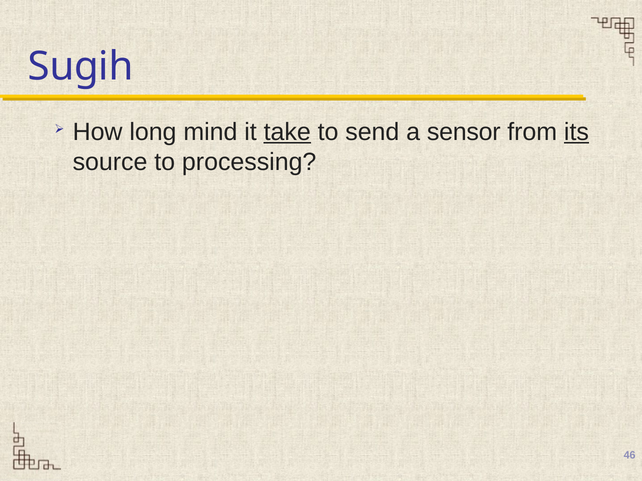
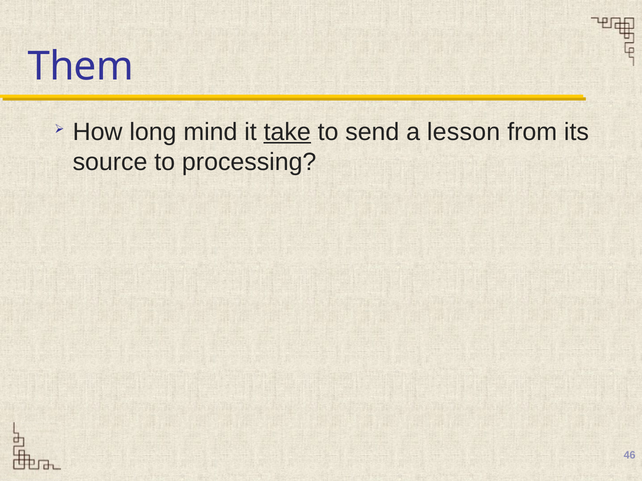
Sugih: Sugih -> Them
sensor: sensor -> lesson
its underline: present -> none
